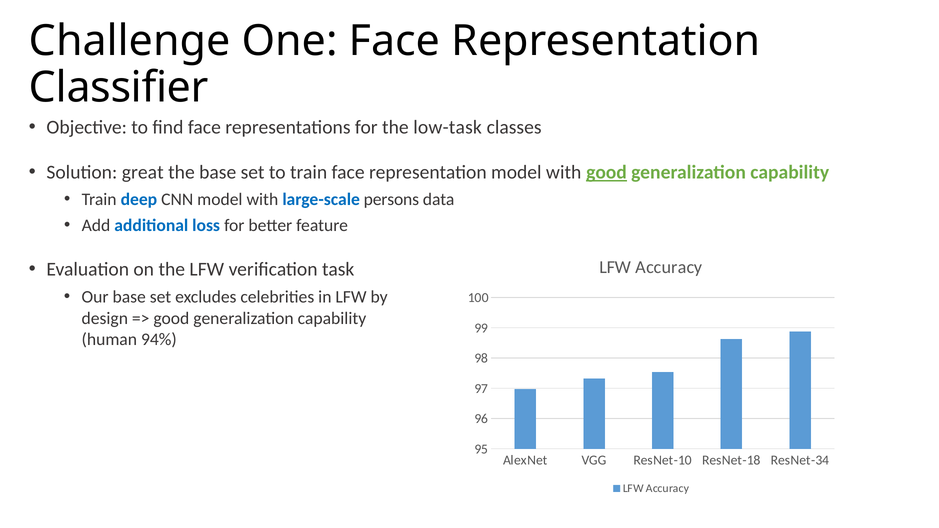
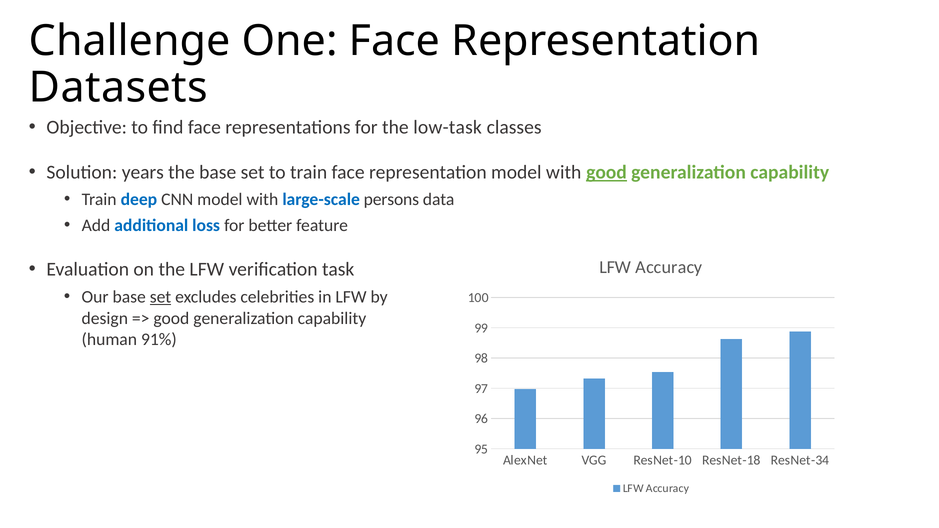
Classifier: Classifier -> Datasets
great: great -> years
set at (161, 297) underline: none -> present
94%: 94% -> 91%
